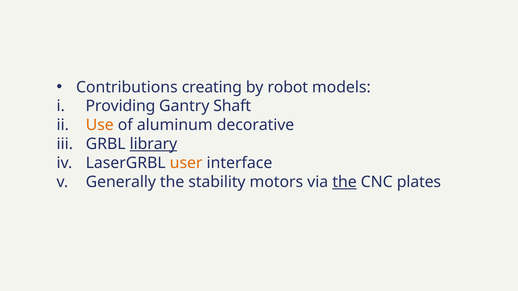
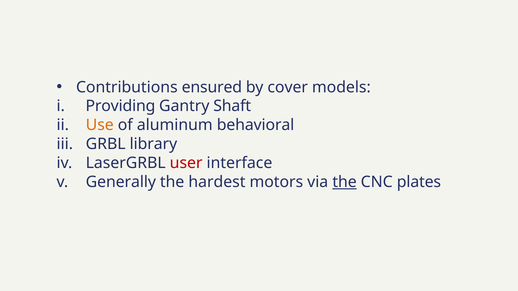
creating: creating -> ensured
robot: robot -> cover
decorative: decorative -> behavioral
library underline: present -> none
user colour: orange -> red
stability: stability -> hardest
